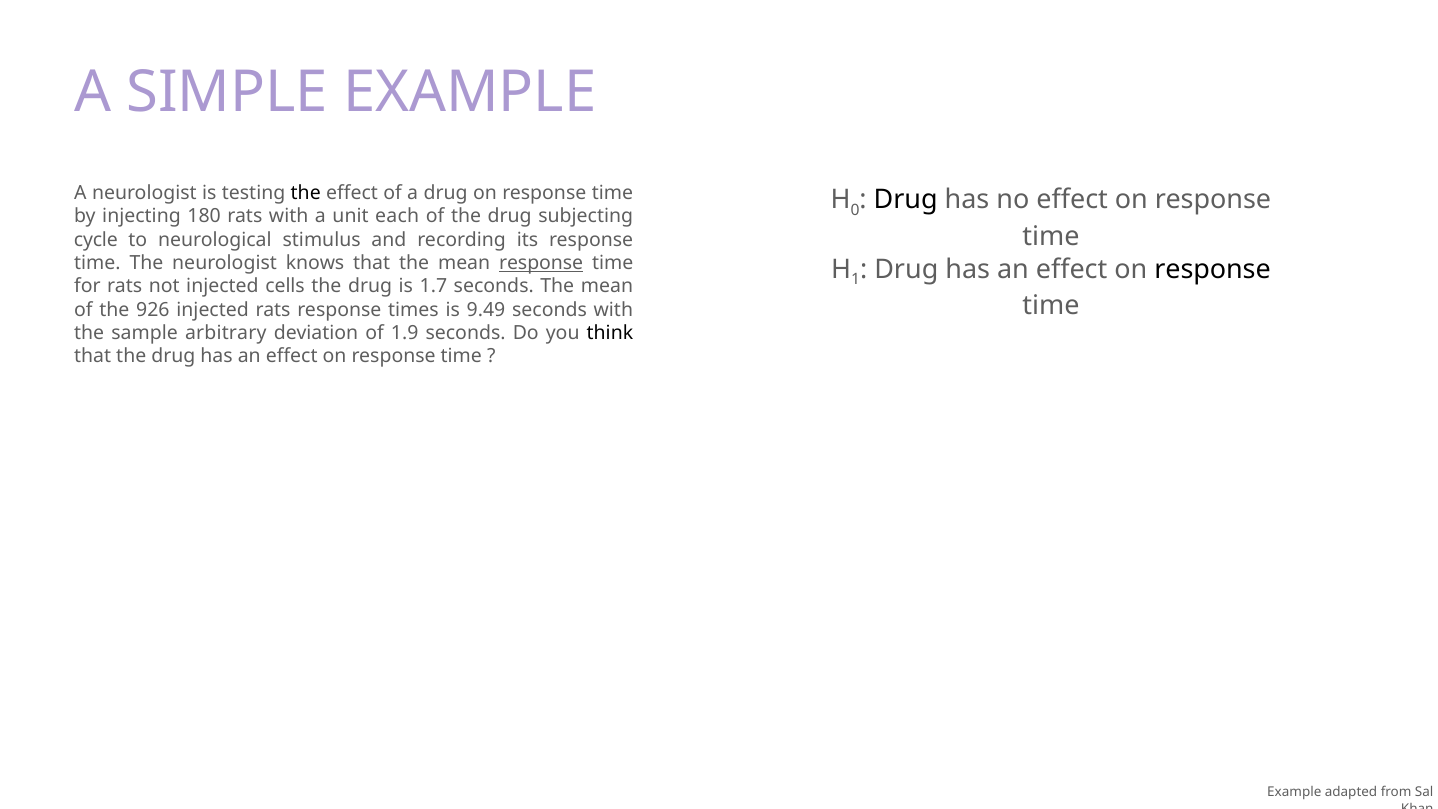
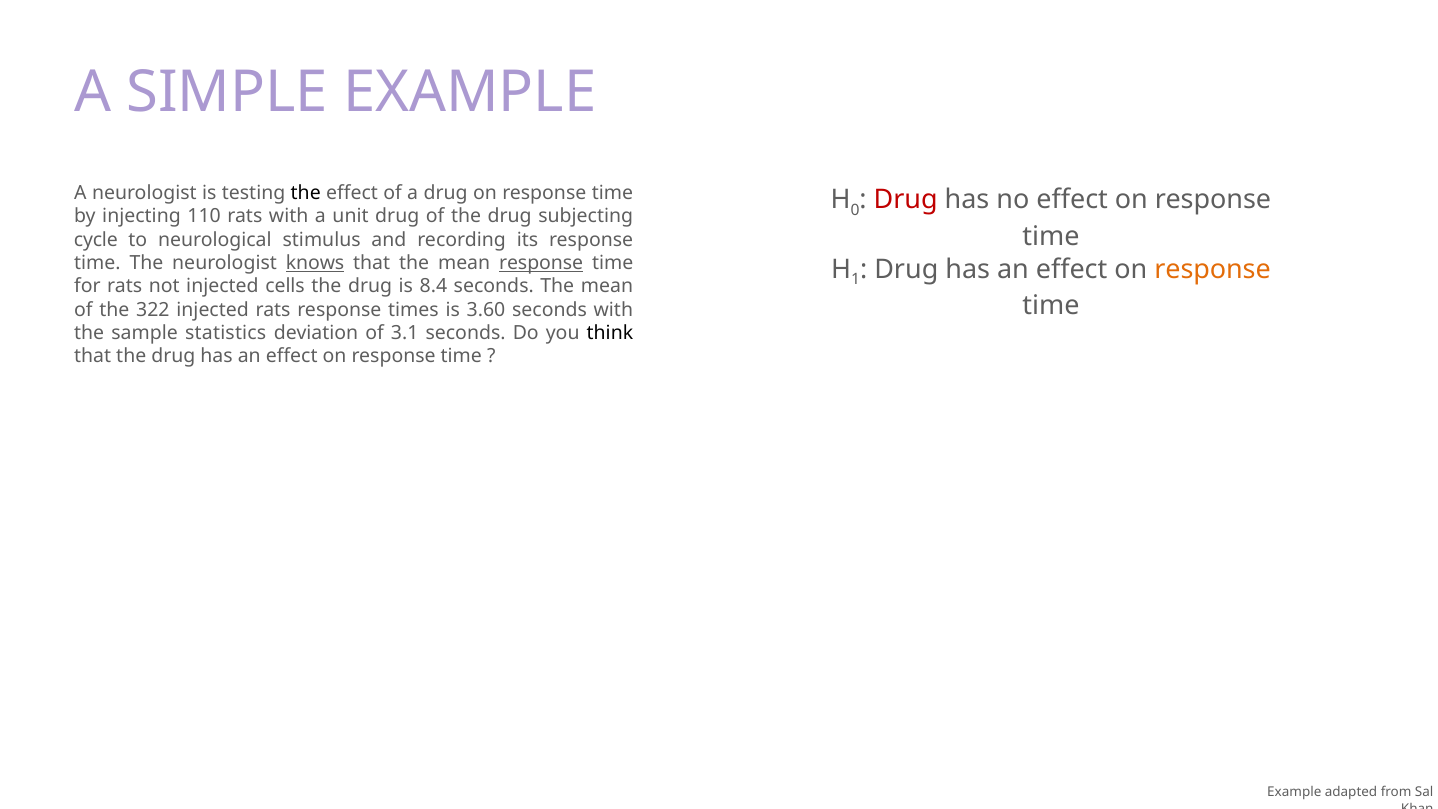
Drug at (906, 200) colour: black -> red
180: 180 -> 110
unit each: each -> drug
knows underline: none -> present
response at (1213, 269) colour: black -> orange
1.7: 1.7 -> 8.4
926: 926 -> 322
9.49: 9.49 -> 3.60
arbitrary: arbitrary -> statistics
1.9: 1.9 -> 3.1
